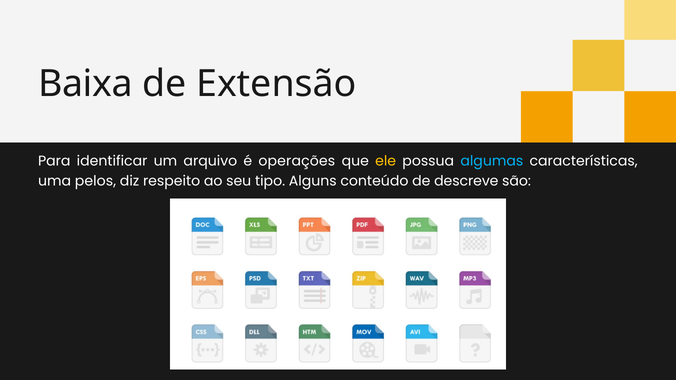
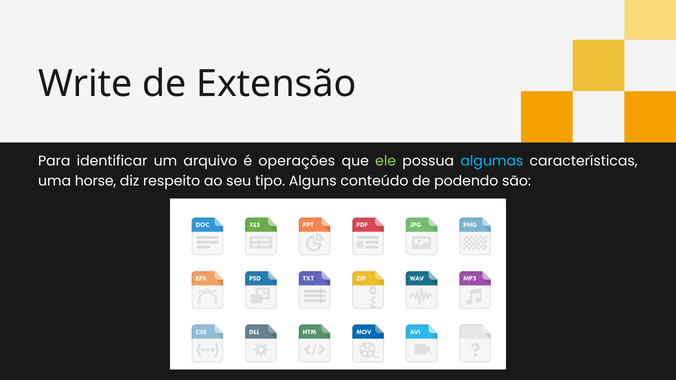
Baixa: Baixa -> Write
ele colour: yellow -> light green
pelos: pelos -> horse
descreve: descreve -> podendo
